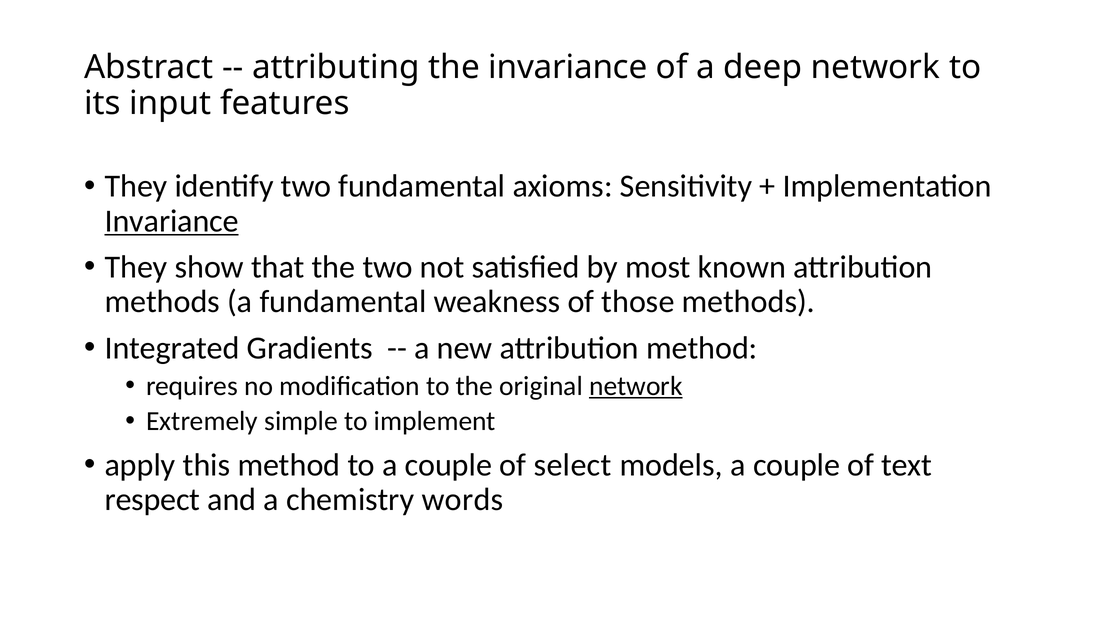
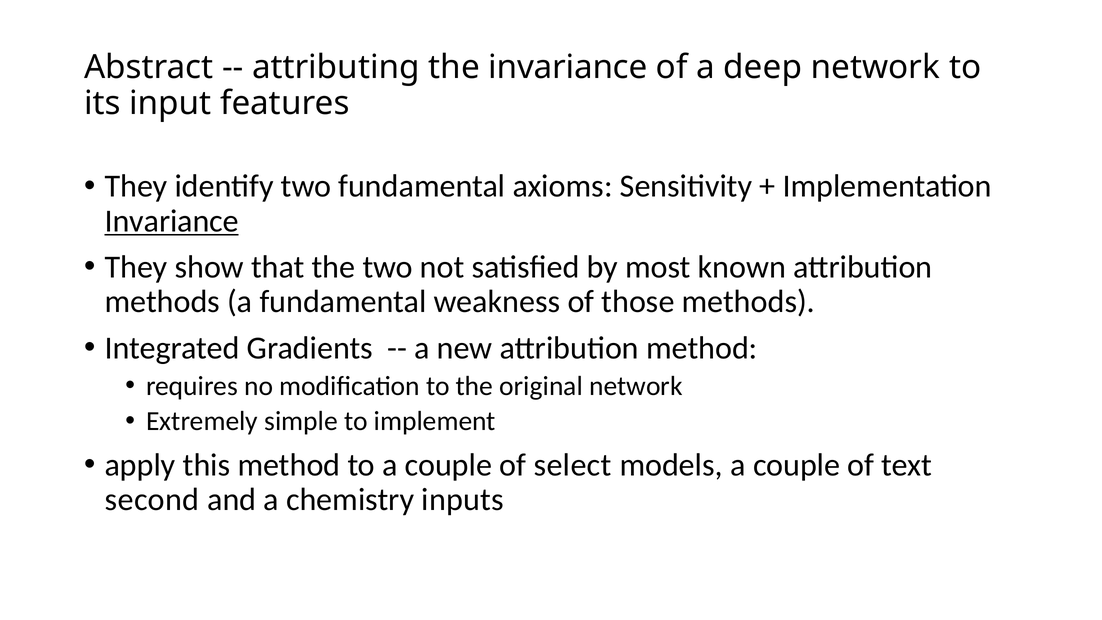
network at (636, 386) underline: present -> none
respect: respect -> second
words: words -> inputs
